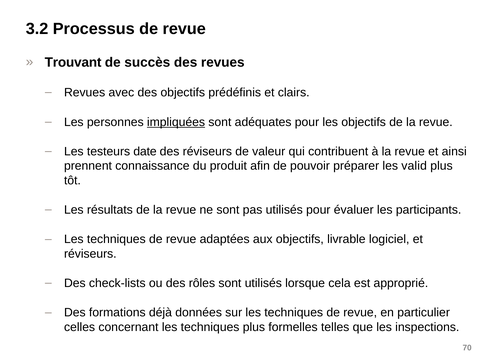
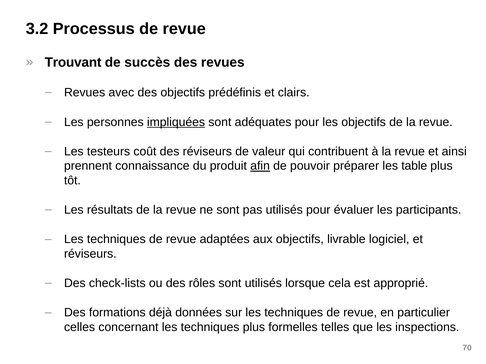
date: date -> coût
afin underline: none -> present
valid: valid -> table
